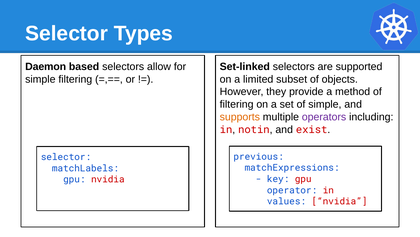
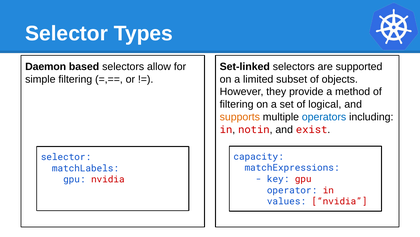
of simple: simple -> logical
operators colour: purple -> blue
previous: previous -> capacity
